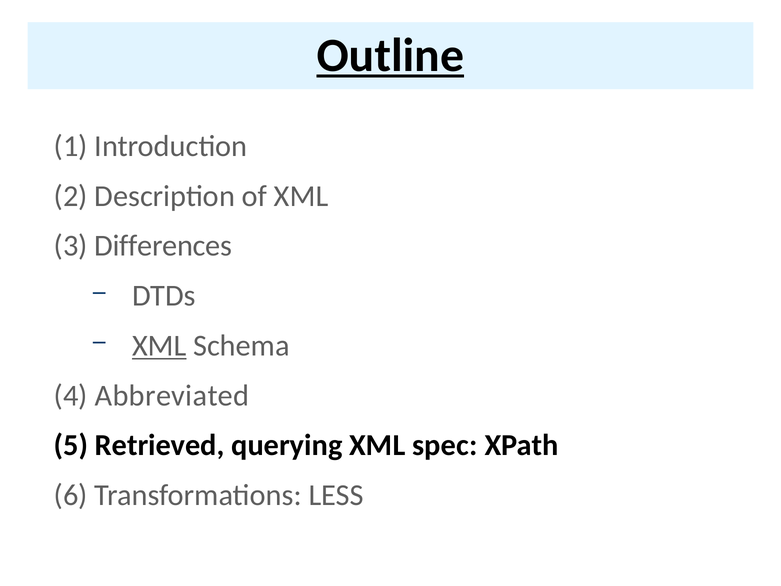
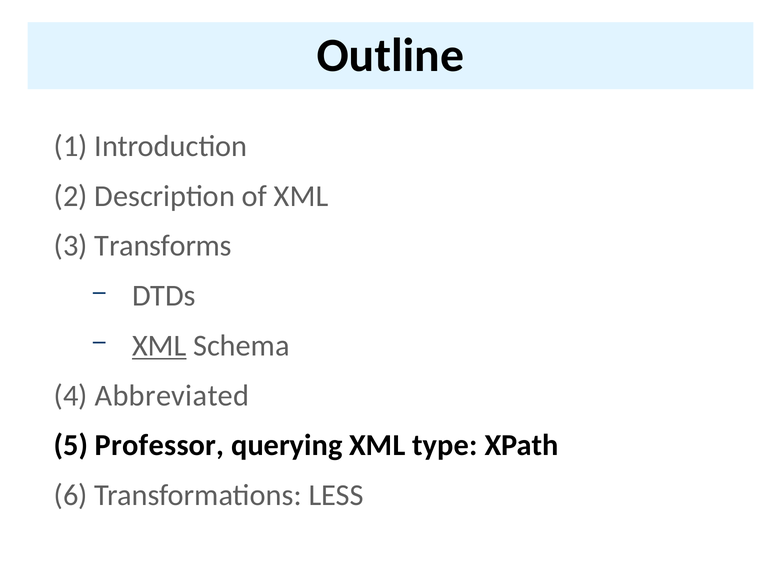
Outline underline: present -> none
Differences: Differences -> Transforms
Retrieved: Retrieved -> Professor
spec: spec -> type
